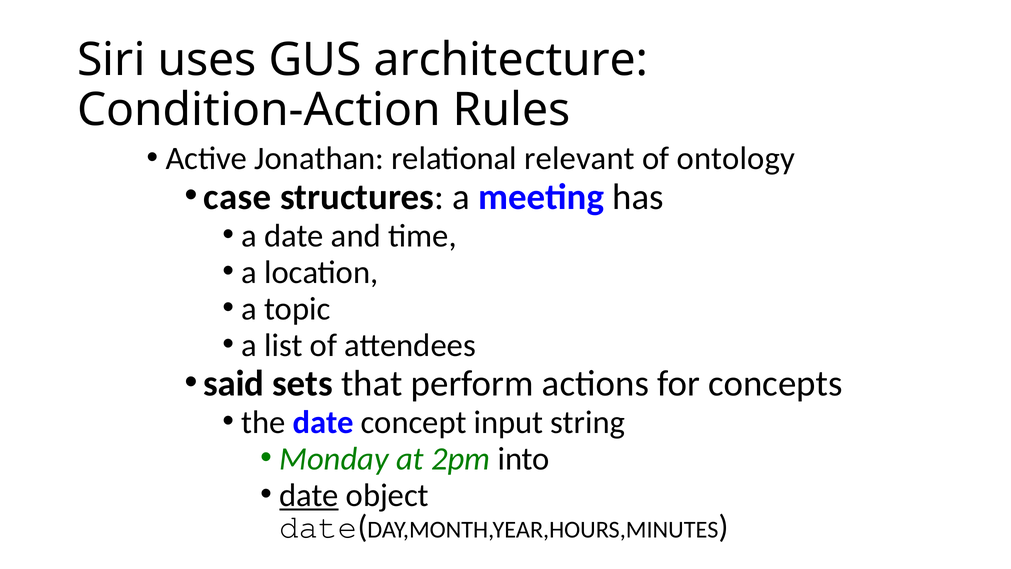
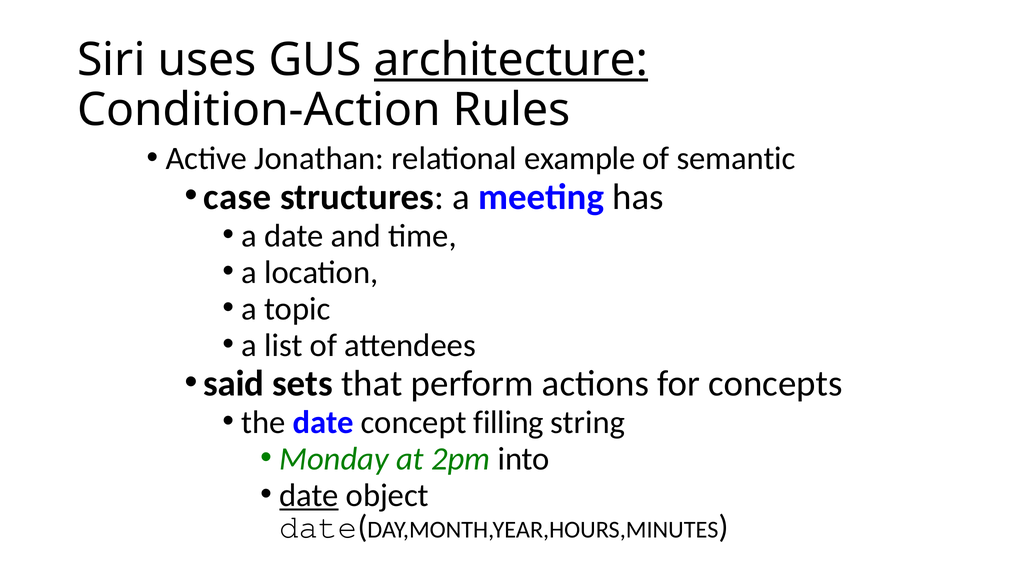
architecture underline: none -> present
relevant: relevant -> example
ontology: ontology -> semantic
input: input -> filling
